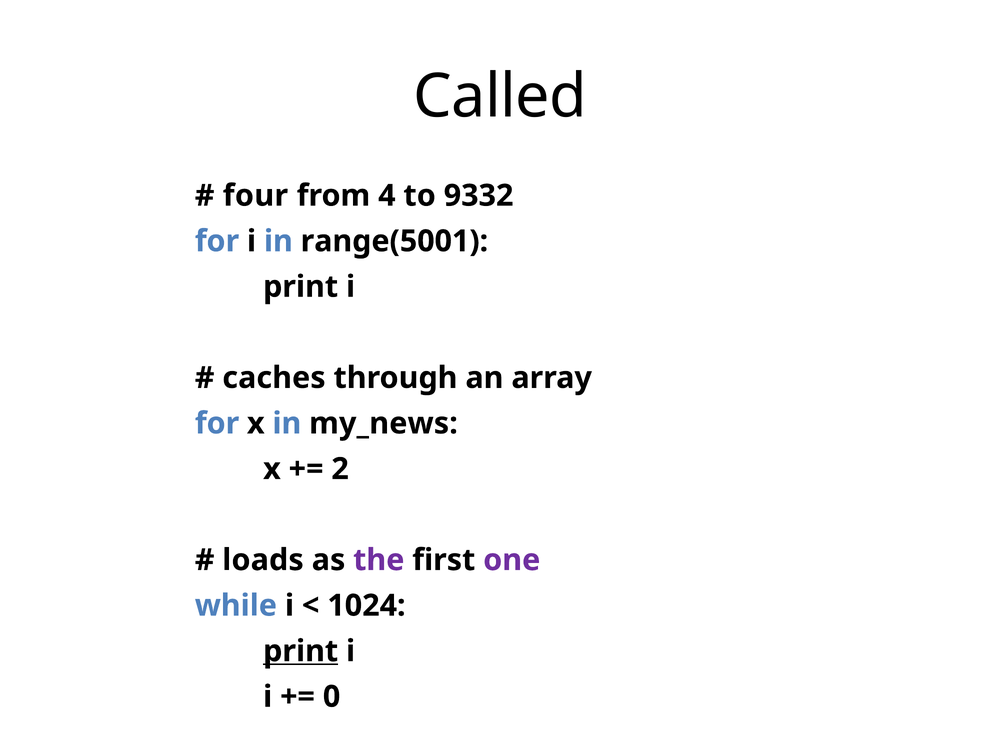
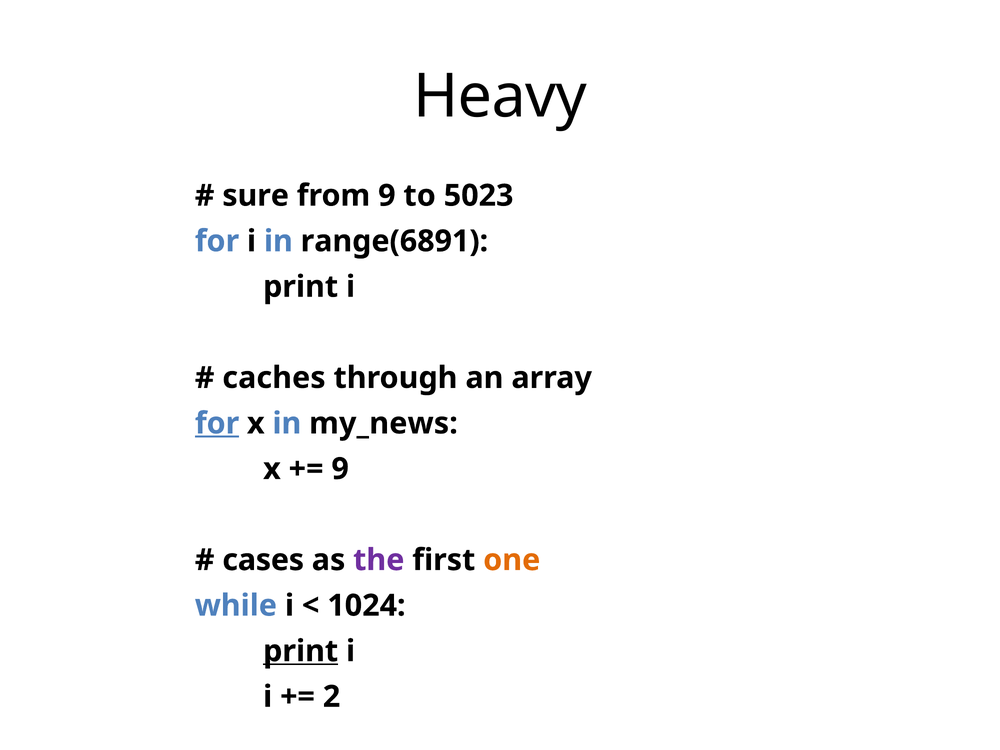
Called: Called -> Heavy
four: four -> sure
from 4: 4 -> 9
9332: 9332 -> 5023
range(5001: range(5001 -> range(6891
for at (217, 423) underline: none -> present
2 at (340, 469): 2 -> 9
loads: loads -> cases
one colour: purple -> orange
0: 0 -> 2
